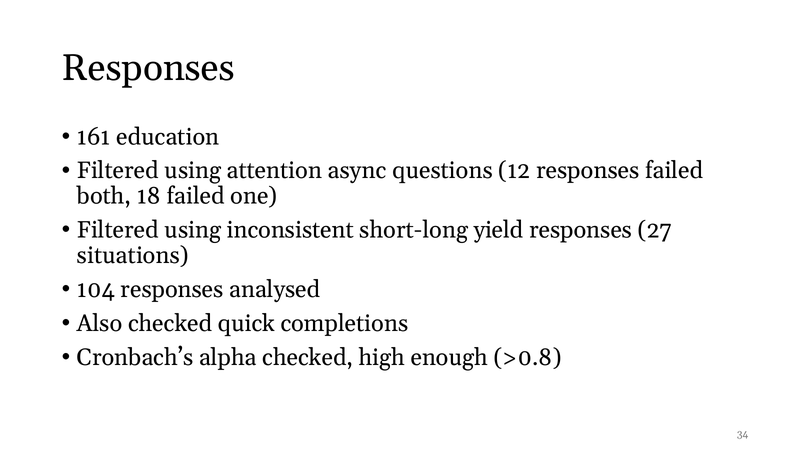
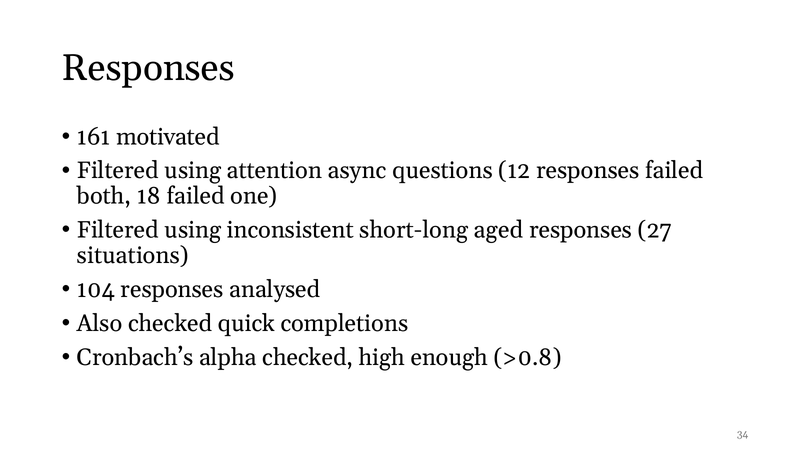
education: education -> motivated
yield: yield -> aged
